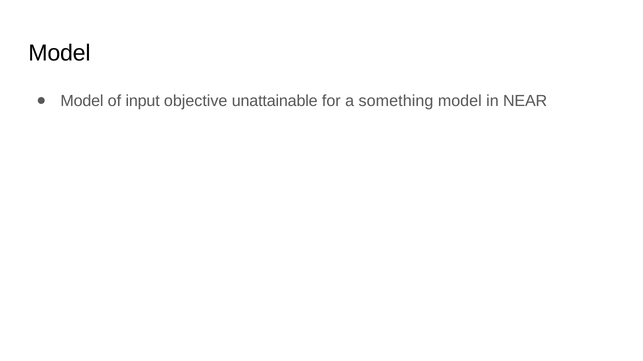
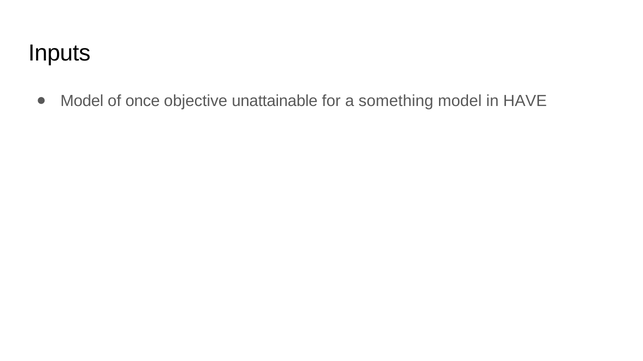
Model at (59, 53): Model -> Inputs
input: input -> once
NEAR: NEAR -> HAVE
